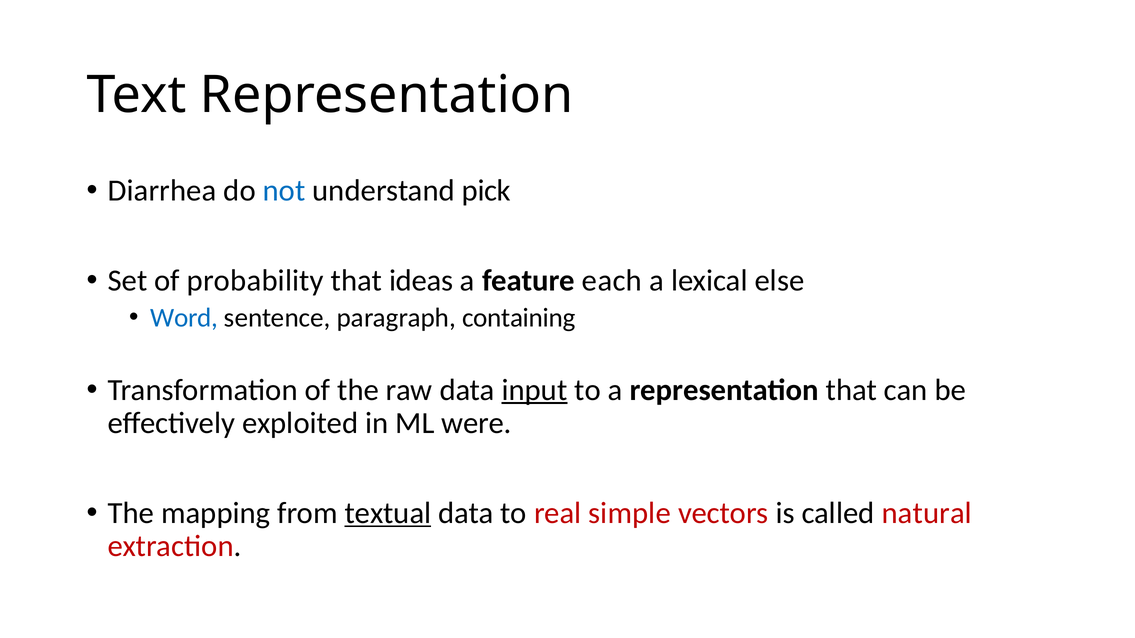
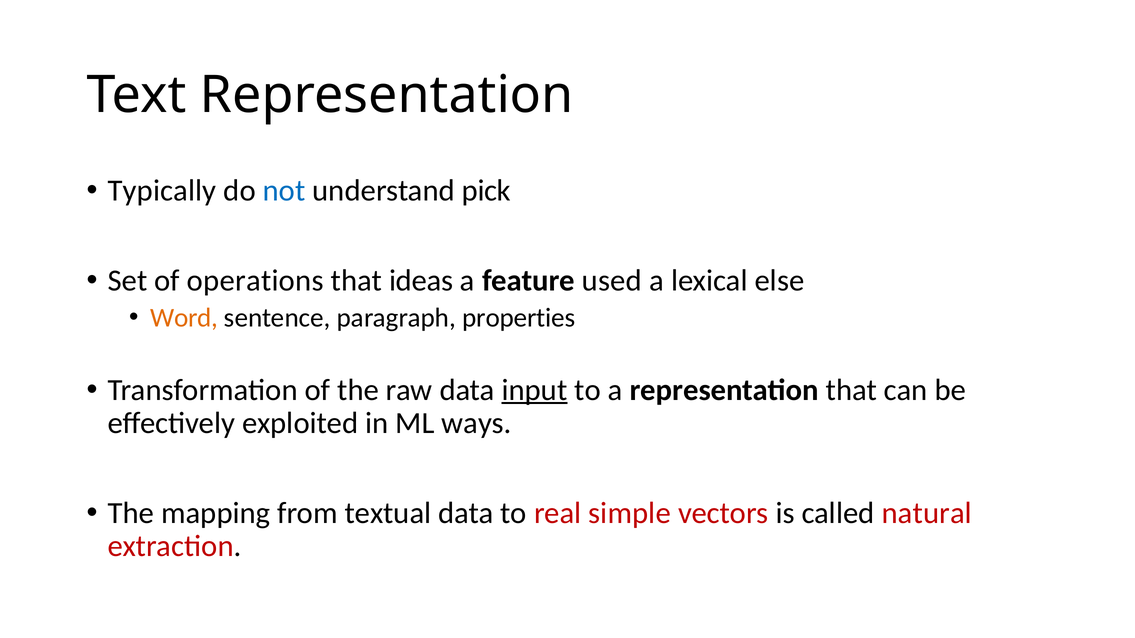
Diarrhea: Diarrhea -> Typically
probability: probability -> operations
each: each -> used
Word colour: blue -> orange
containing: containing -> properties
were: were -> ways
textual underline: present -> none
